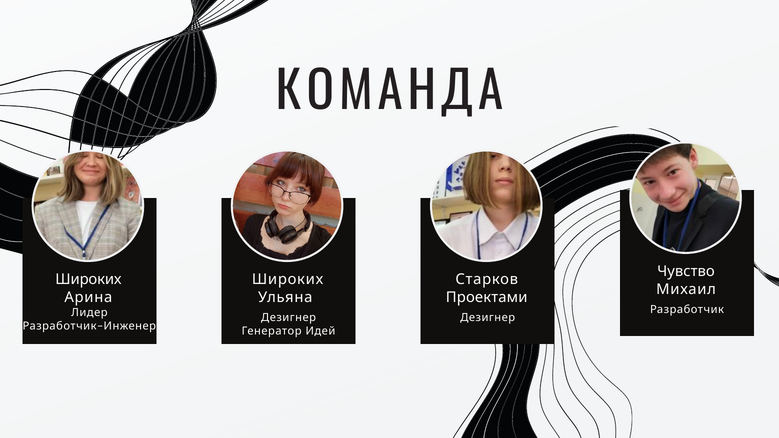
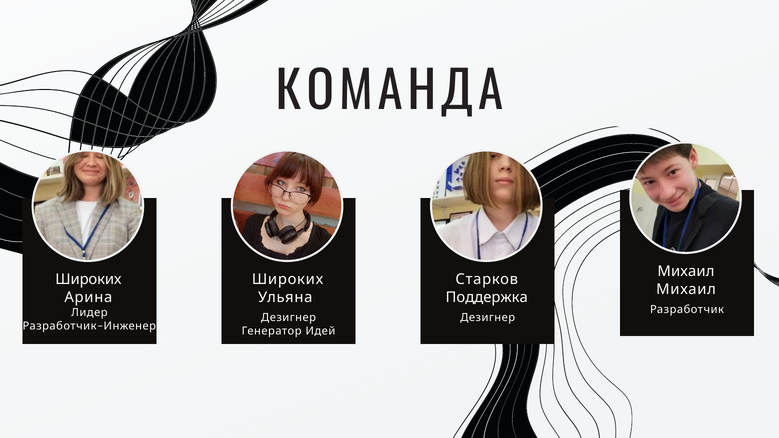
Чувство at (686, 272): Чувство -> Михаил
Проектами: Проектами -> Поддержка
